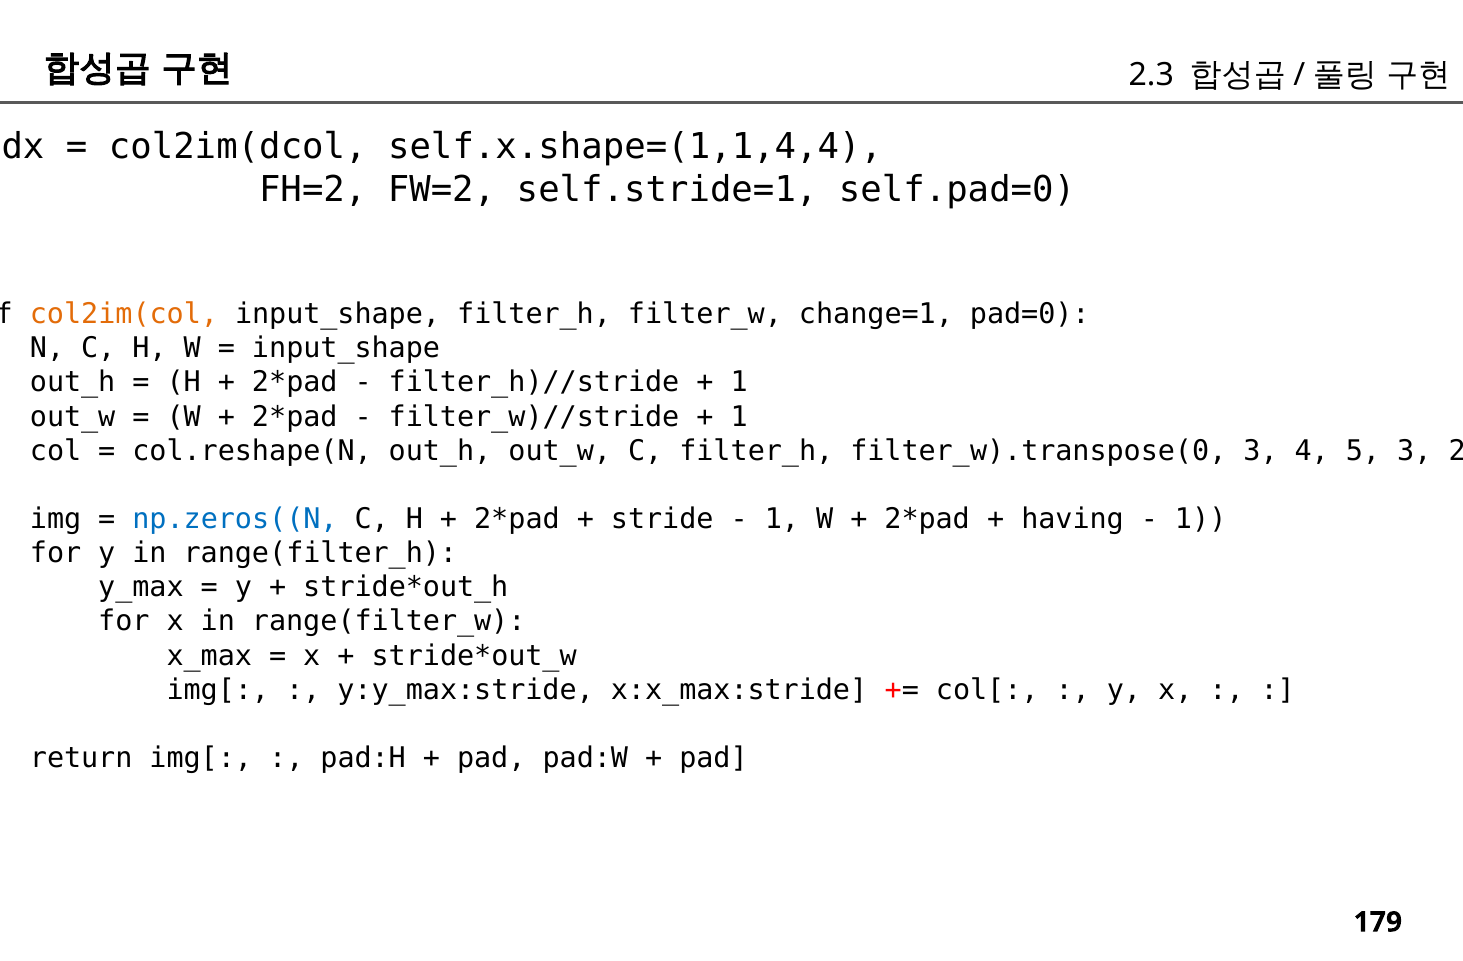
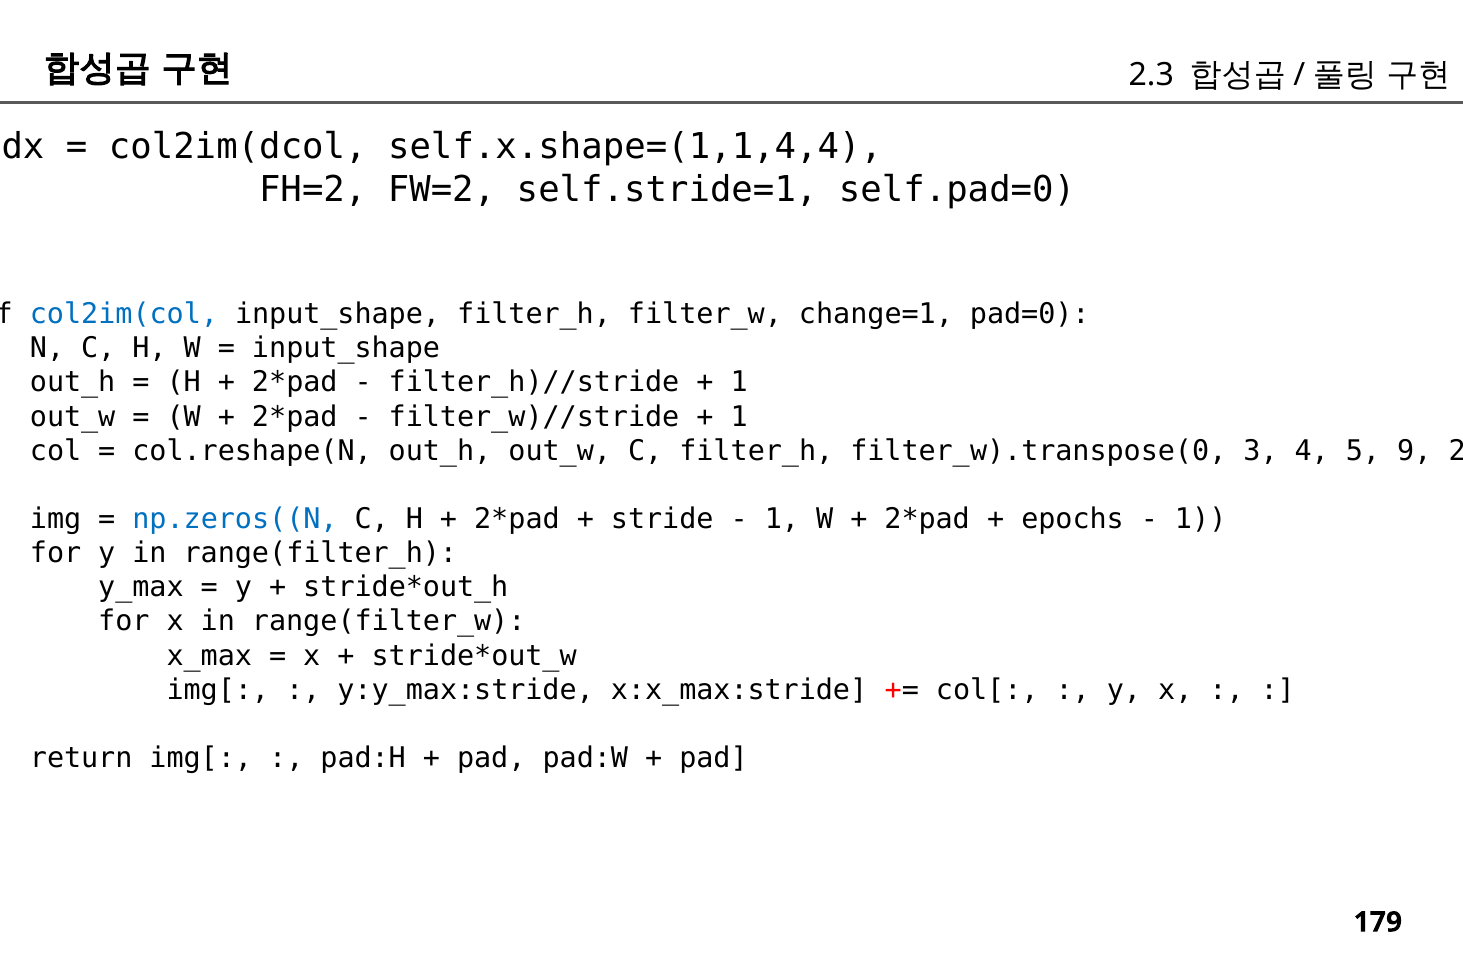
col2im(col colour: orange -> blue
5 3: 3 -> 9
having: having -> epochs
